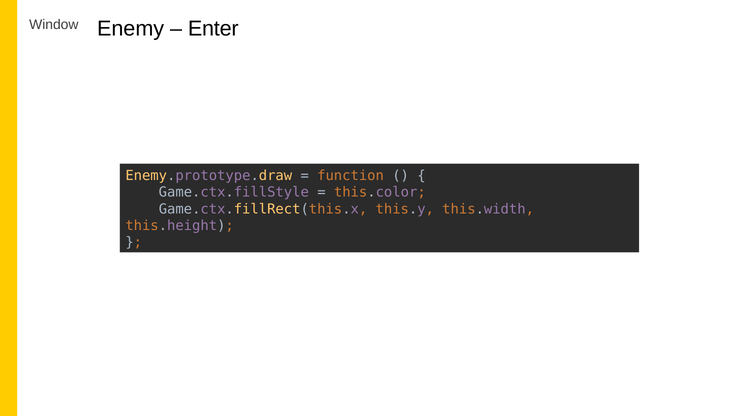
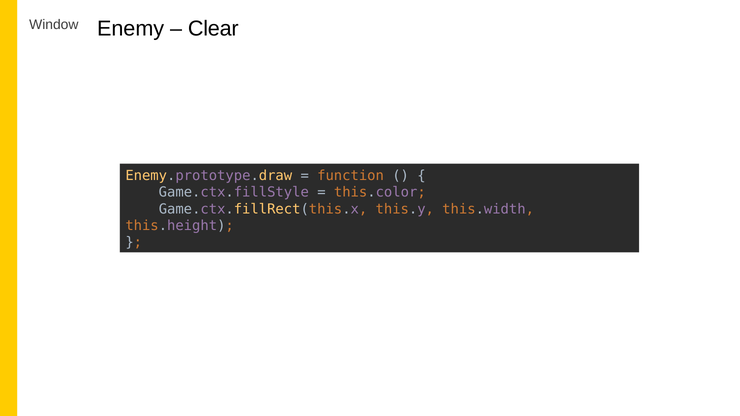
Enter: Enter -> Clear
